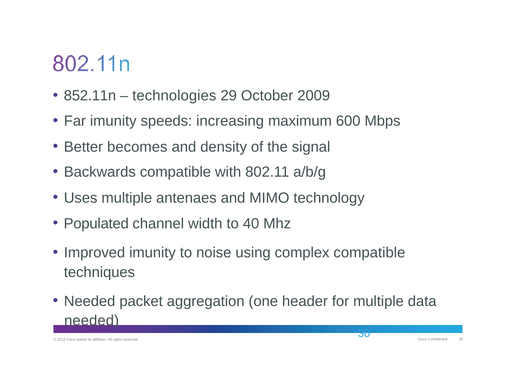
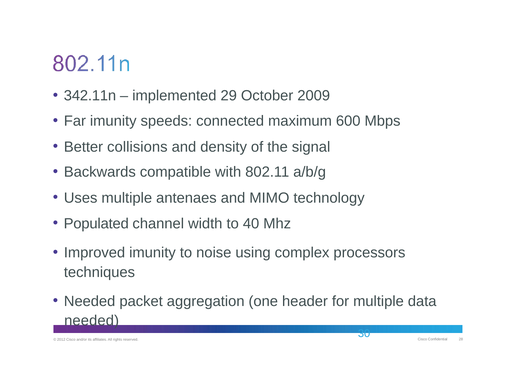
852.11n: 852.11n -> 342.11n
technologies: technologies -> implemented
increasing: increasing -> connected
becomes: becomes -> collisions
complex compatible: compatible -> processors
